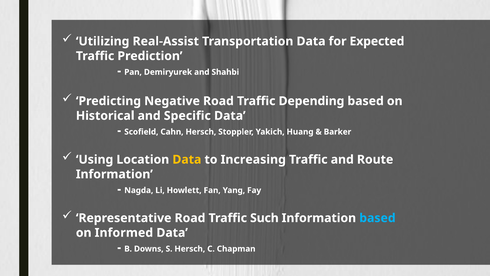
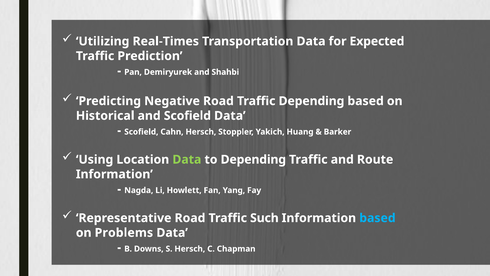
Real-Assist: Real-Assist -> Real-Times
and Specific: Specific -> Scofield
Data at (187, 159) colour: yellow -> light green
to Increasing: Increasing -> Depending
Informed: Informed -> Problems
